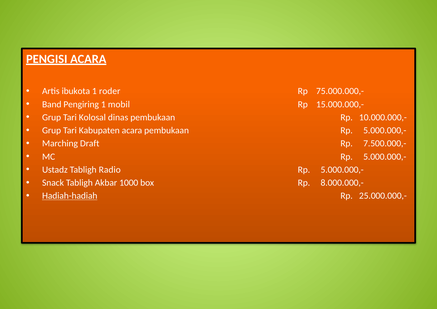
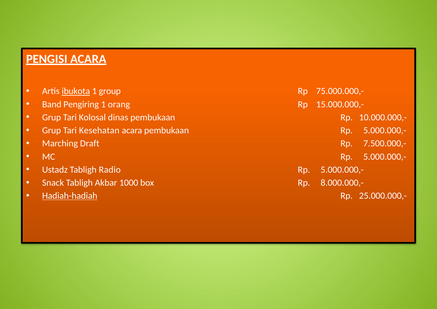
ibukota underline: none -> present
roder: roder -> group
mobil: mobil -> orang
Kabupaten: Kabupaten -> Kesehatan
